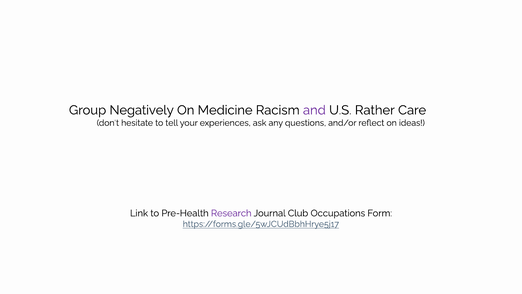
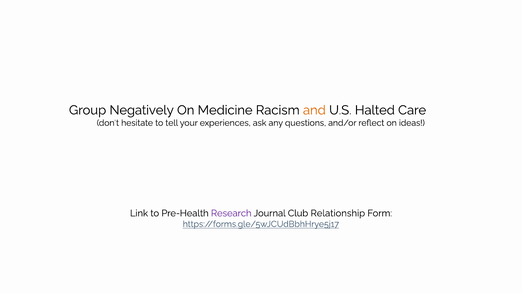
and colour: purple -> orange
Rather: Rather -> Halted
Occupations: Occupations -> Relationship
